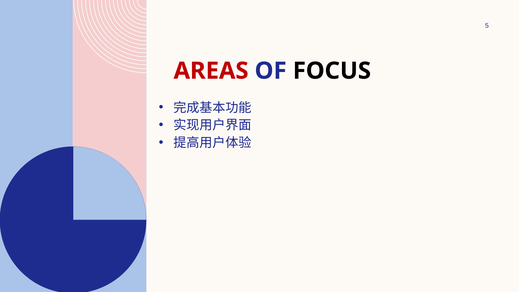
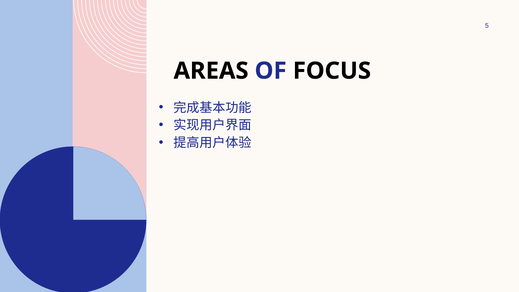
AREAS colour: red -> black
